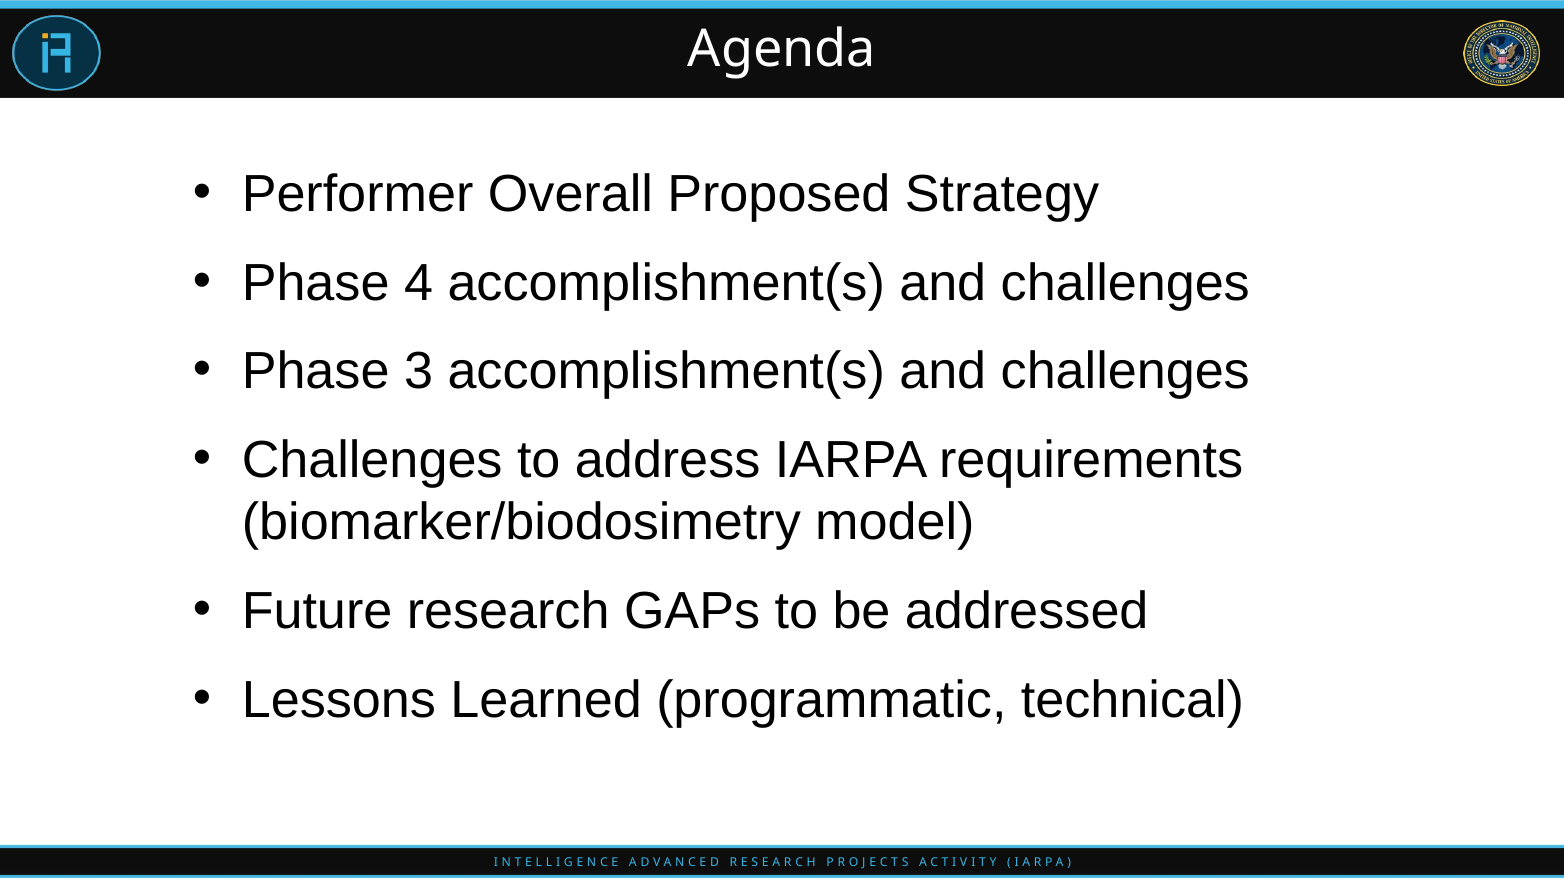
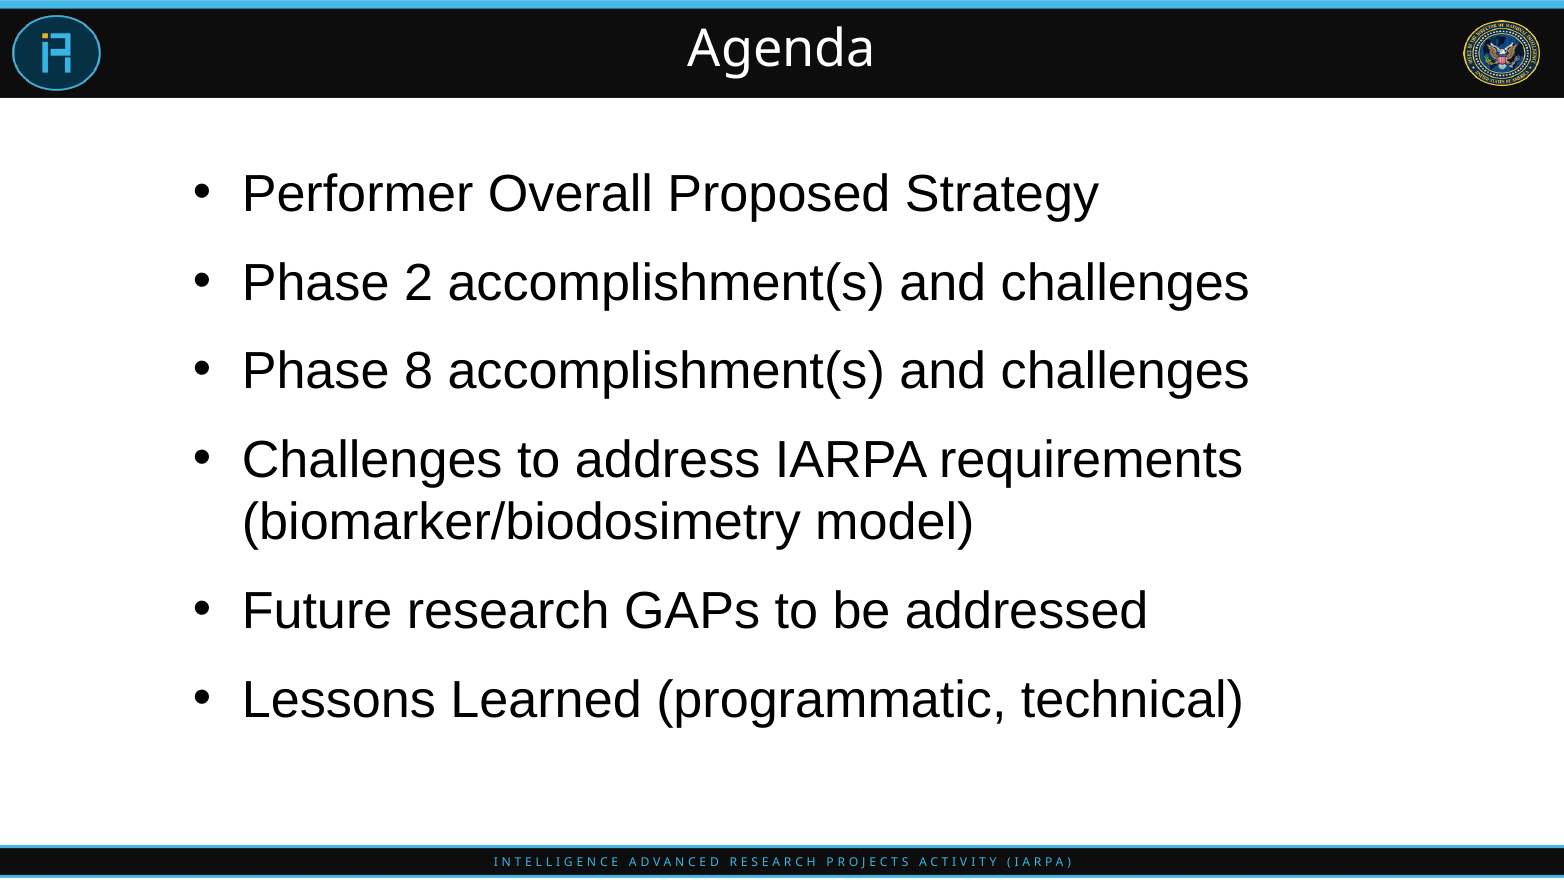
4: 4 -> 2
3: 3 -> 8
